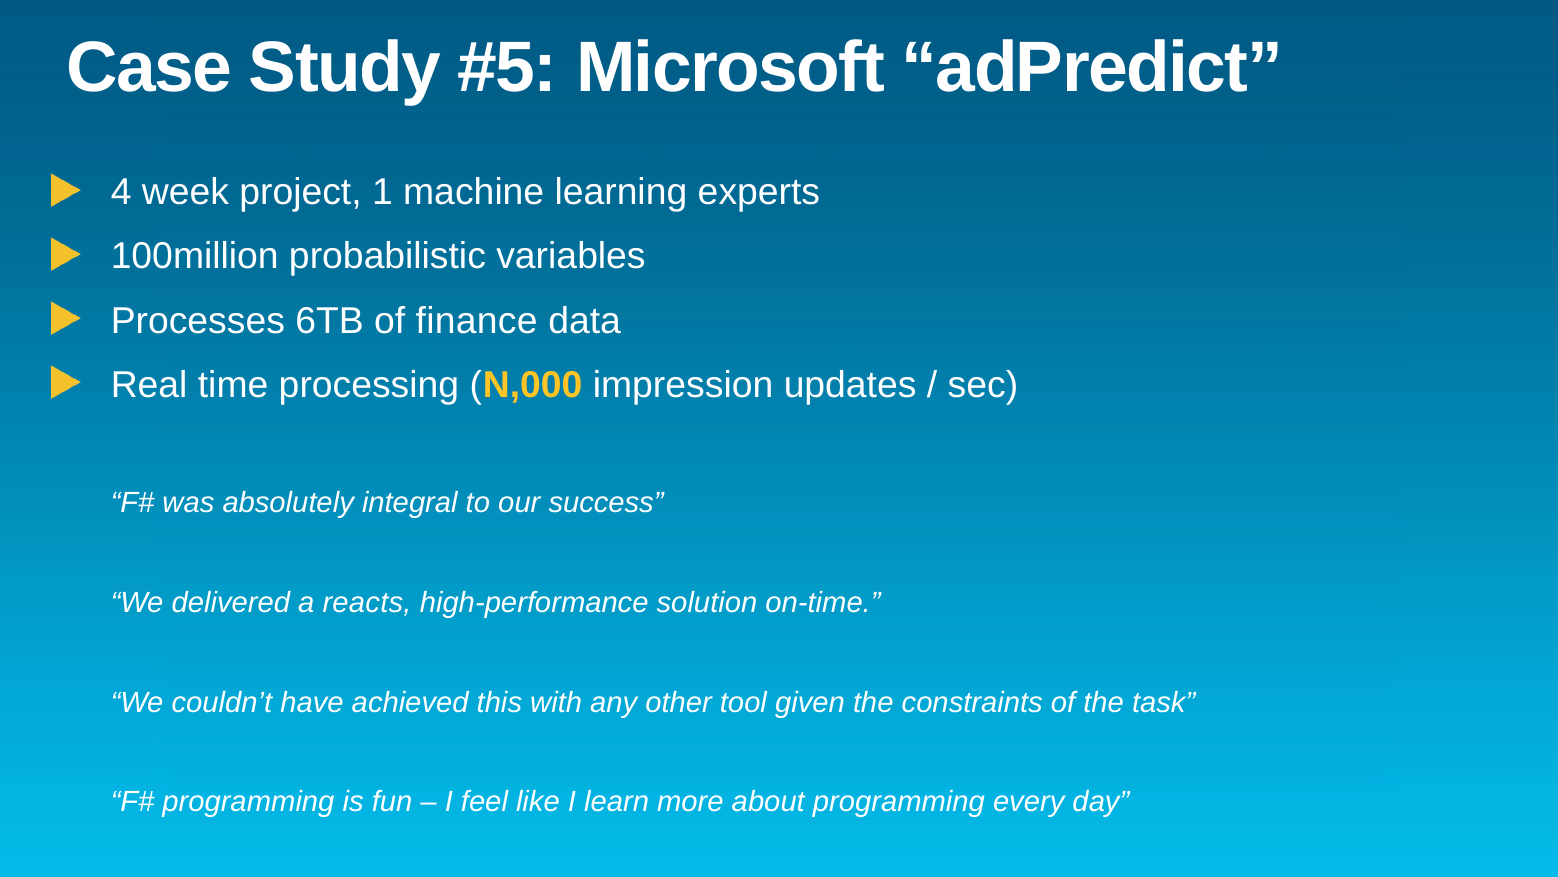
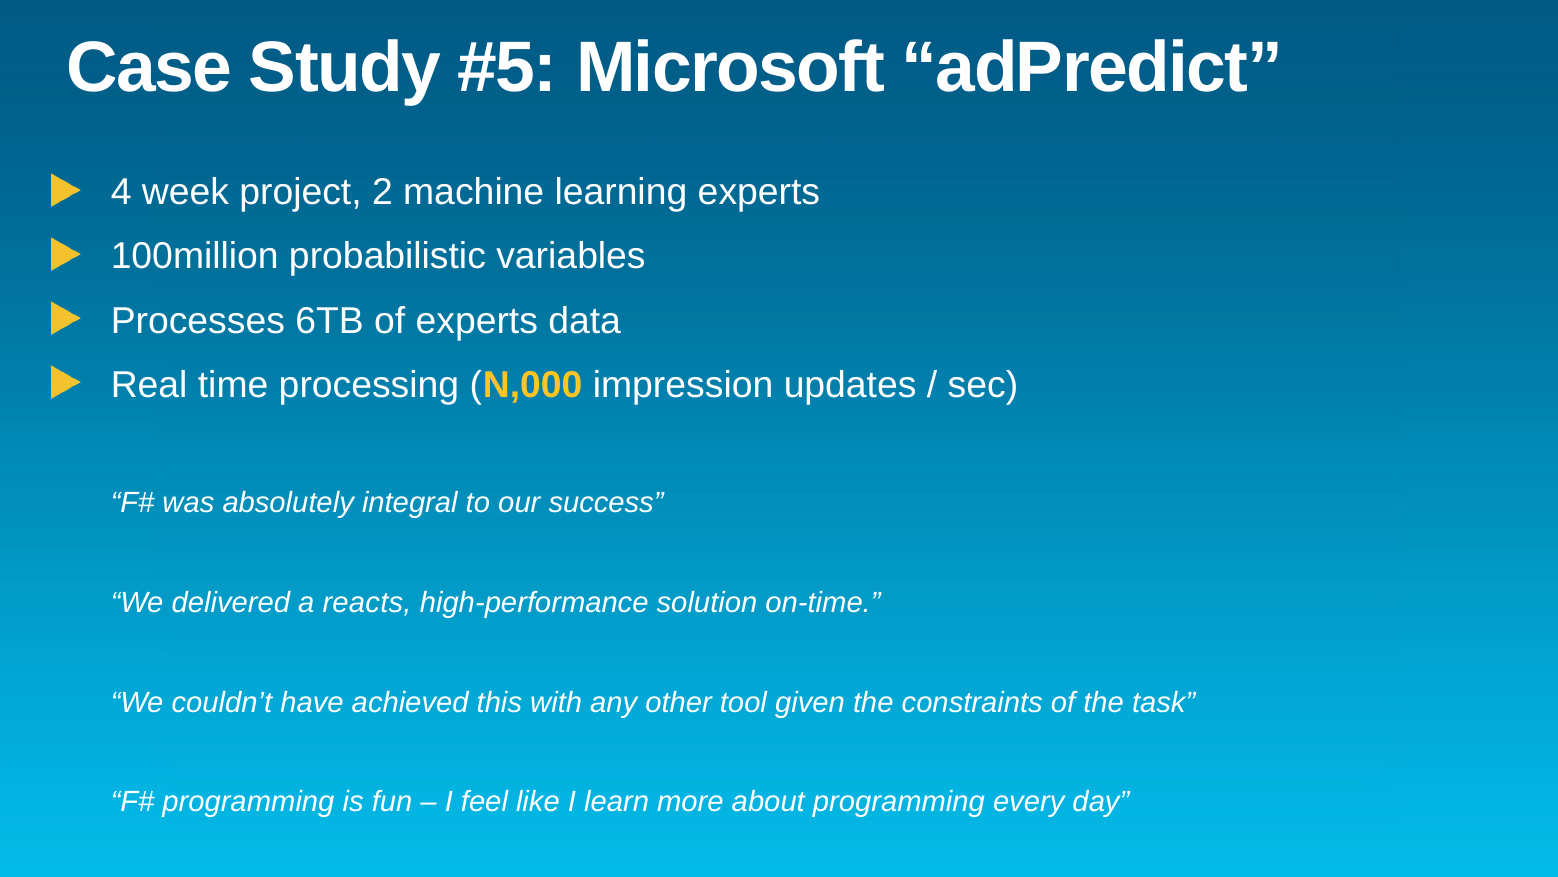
1: 1 -> 2
of finance: finance -> experts
